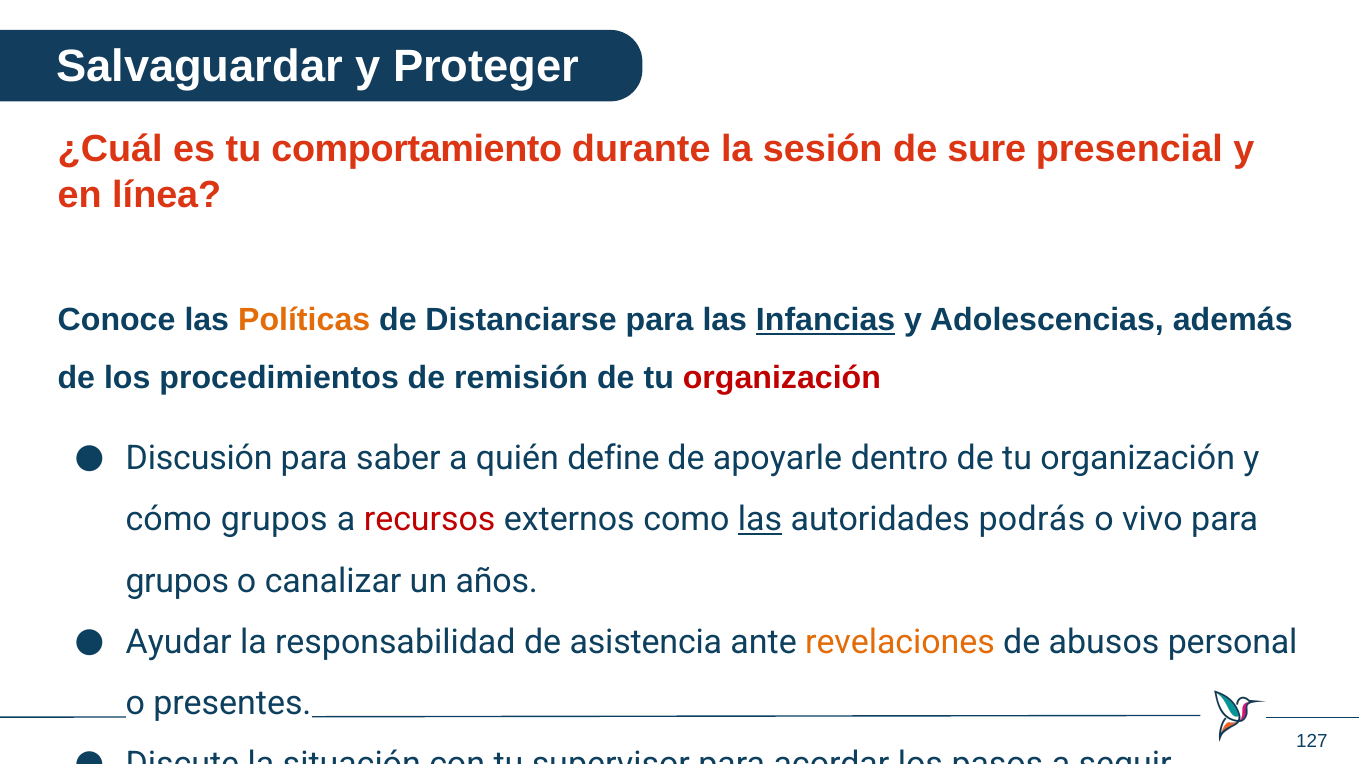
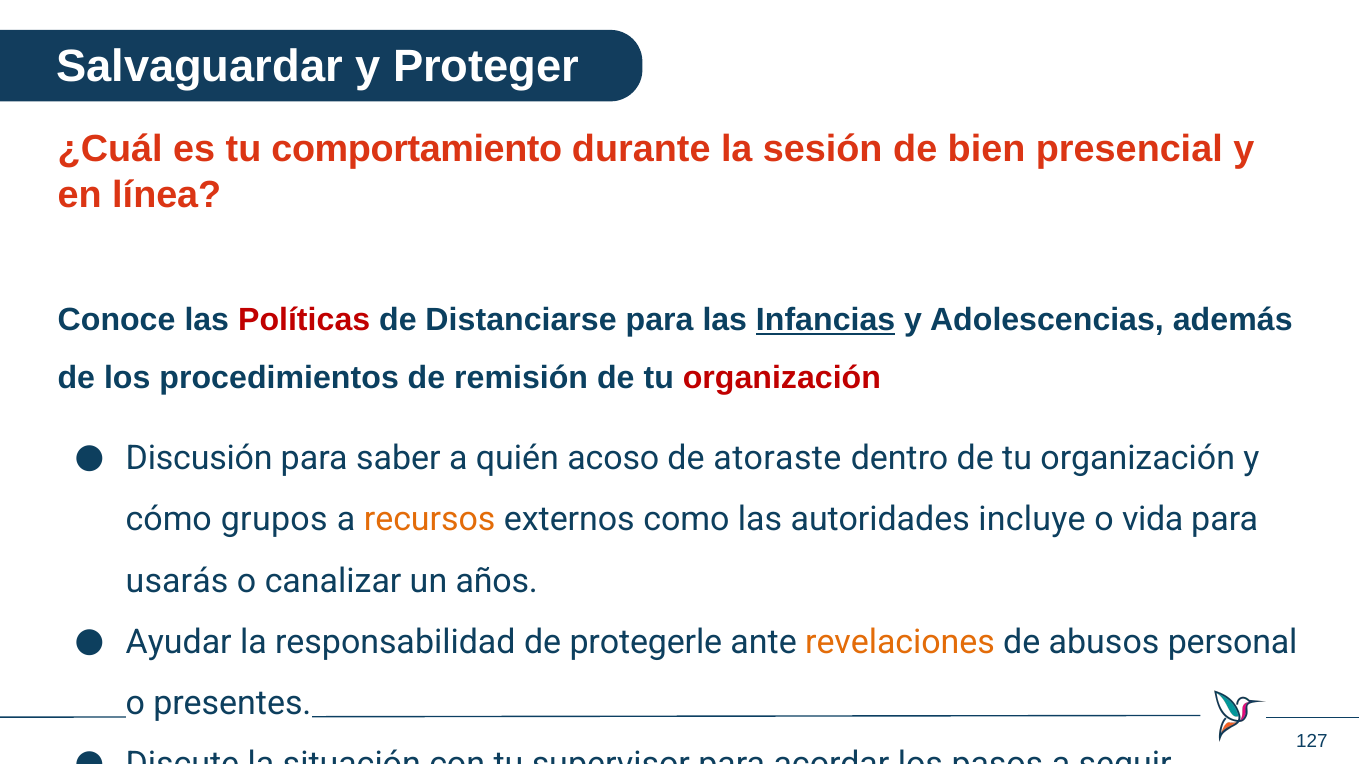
sure: sure -> bien
Políticas colour: orange -> red
define: define -> acoso
apoyarle: apoyarle -> atoraste
recursos colour: red -> orange
las at (760, 520) underline: present -> none
podrás: podrás -> incluye
vivo: vivo -> vida
grupos at (177, 581): grupos -> usarás
asistencia: asistencia -> protegerle
